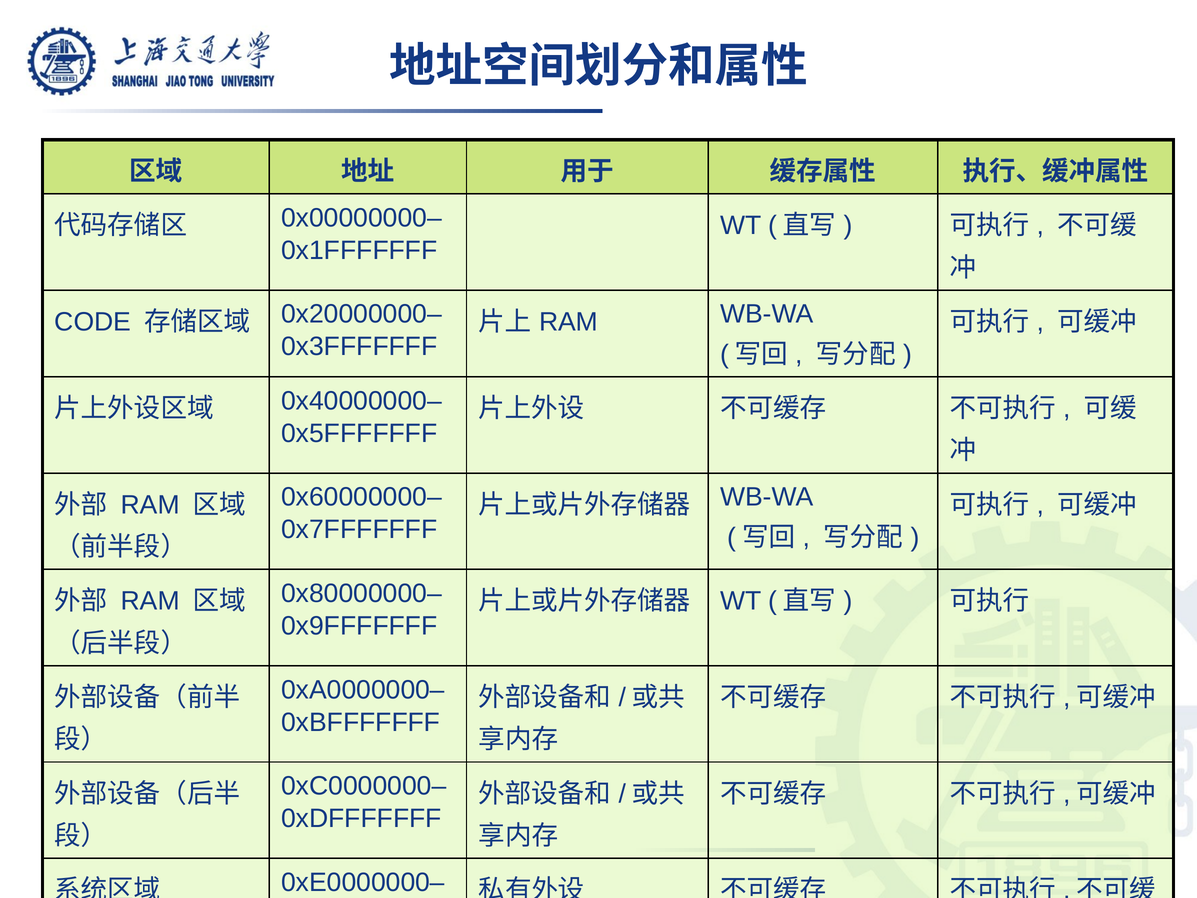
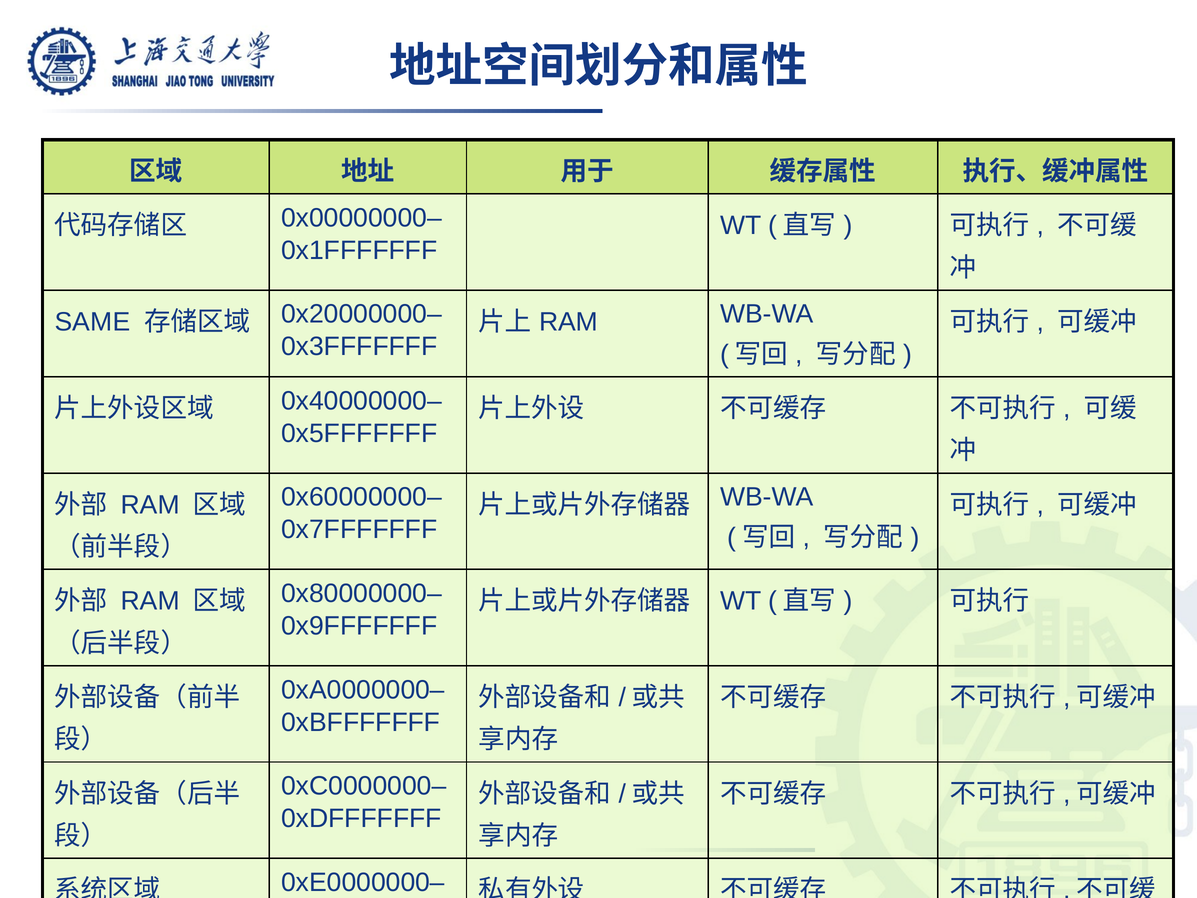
CODE: CODE -> SAME
